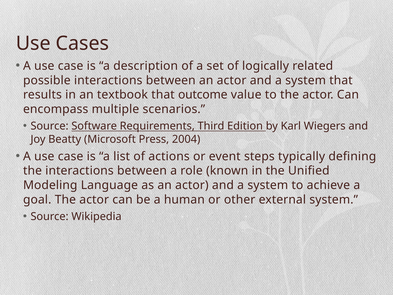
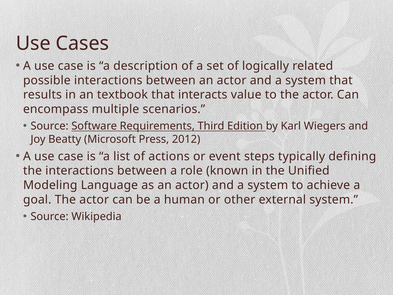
outcome: outcome -> interacts
2004: 2004 -> 2012
